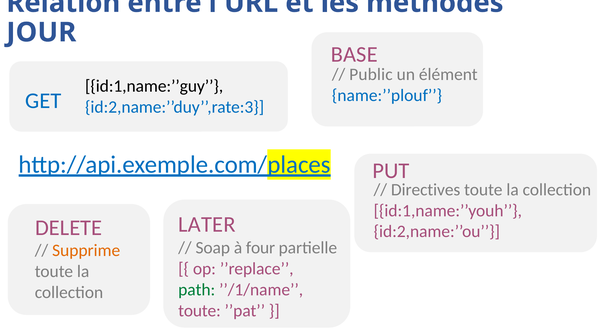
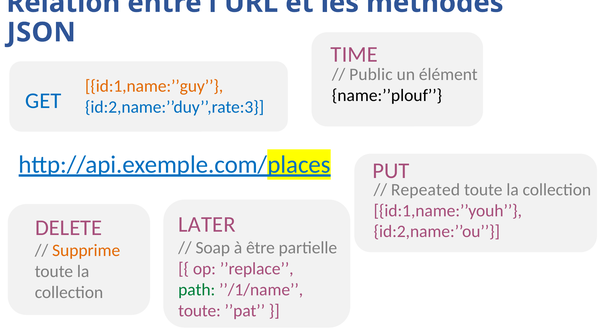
JOUR: JOUR -> JSON
BASE: BASE -> TIME
id:1,name:’’guy colour: black -> orange
name:’’plouf colour: blue -> black
Directives: Directives -> Repeated
four: four -> être
